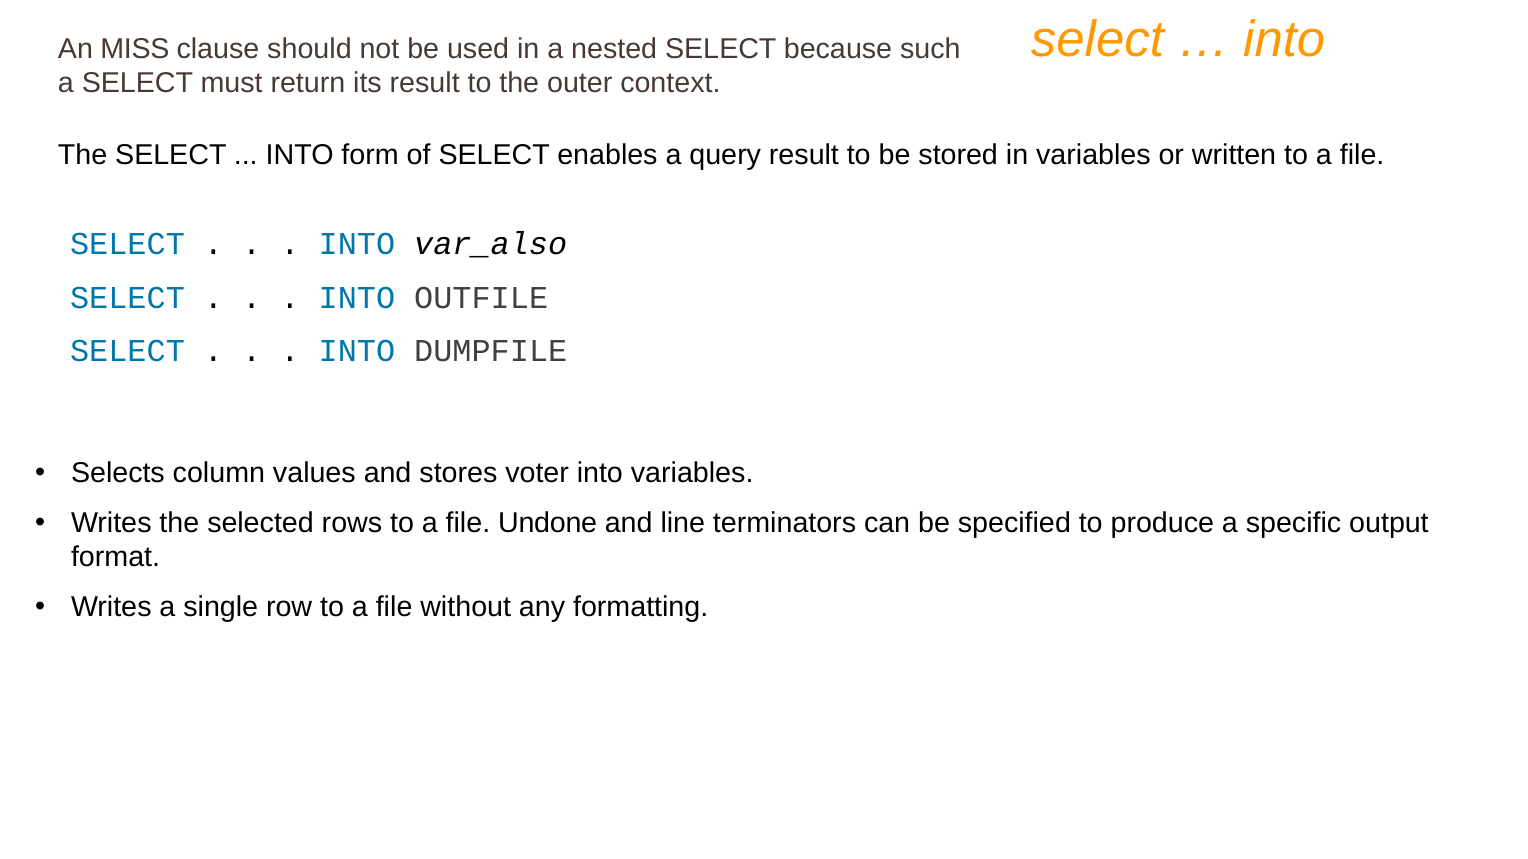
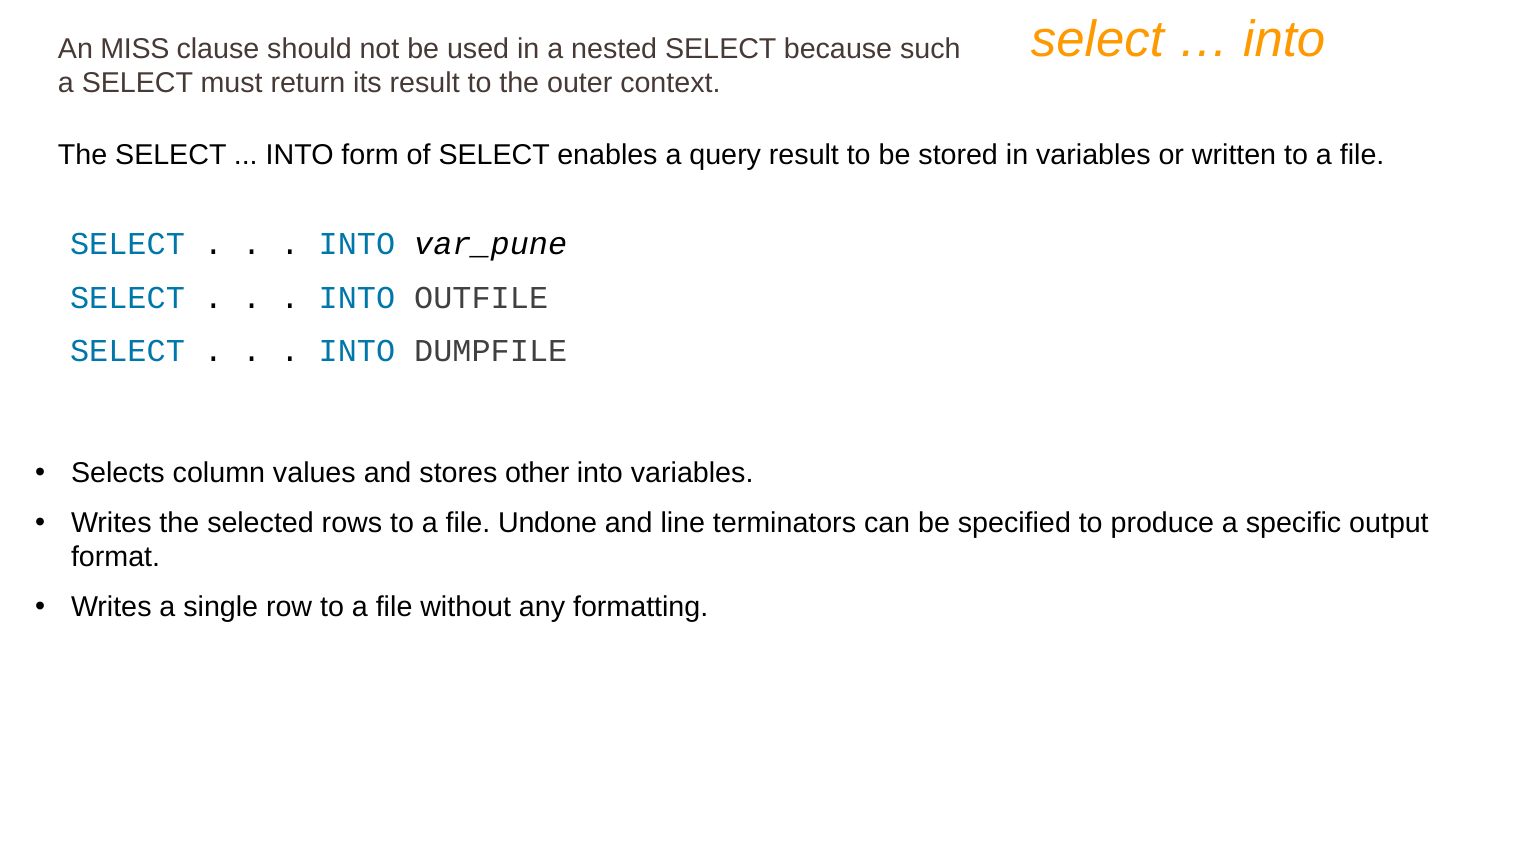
var_also: var_also -> var_pune
voter: voter -> other
